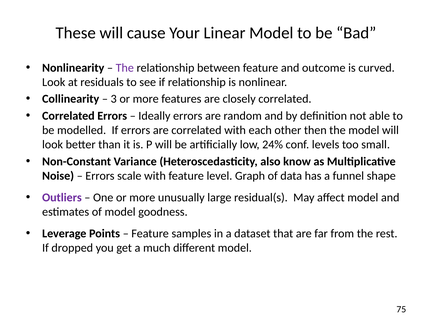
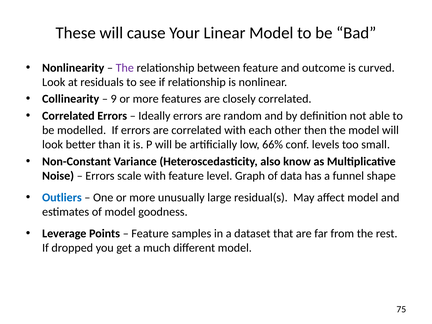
3: 3 -> 9
24%: 24% -> 66%
Outliers colour: purple -> blue
